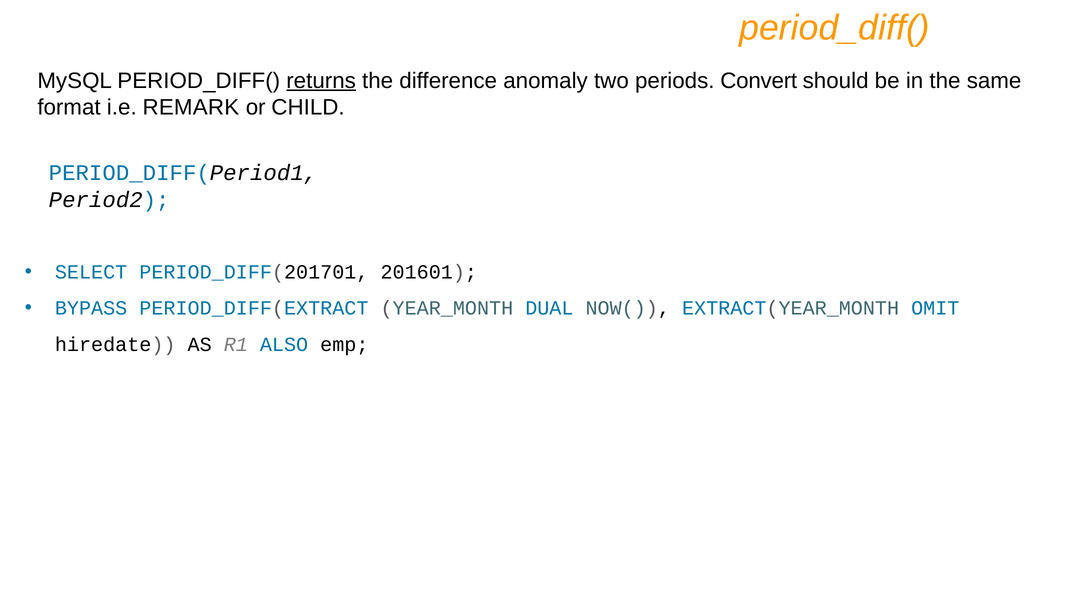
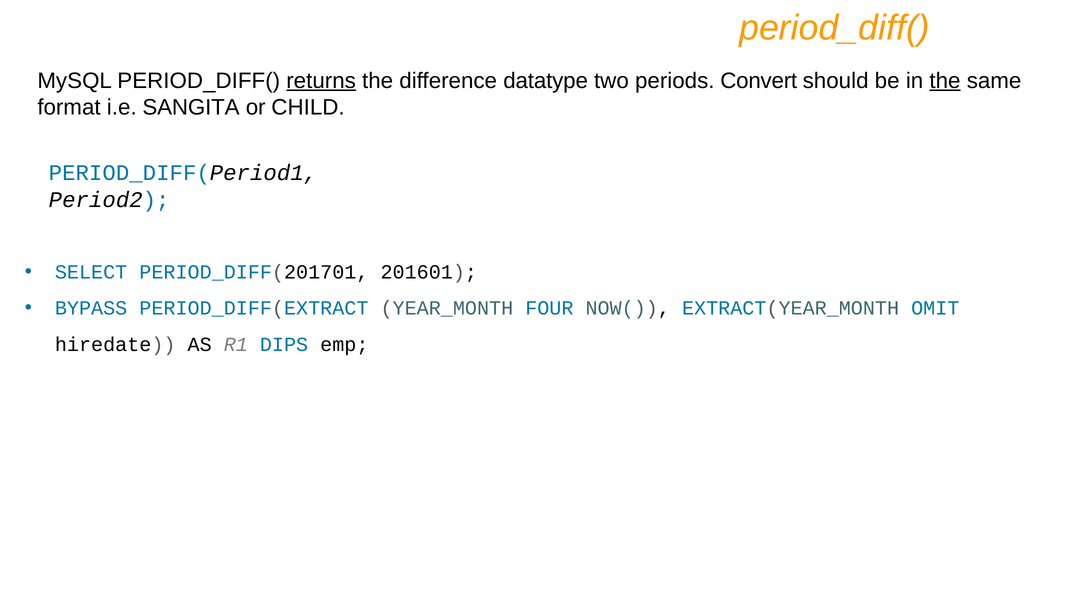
anomaly: anomaly -> datatype
the at (945, 81) underline: none -> present
REMARK: REMARK -> SANGITA
DUAL: DUAL -> FOUR
ALSO: ALSO -> DIPS
